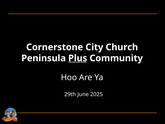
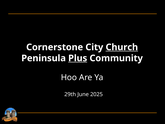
Church underline: none -> present
